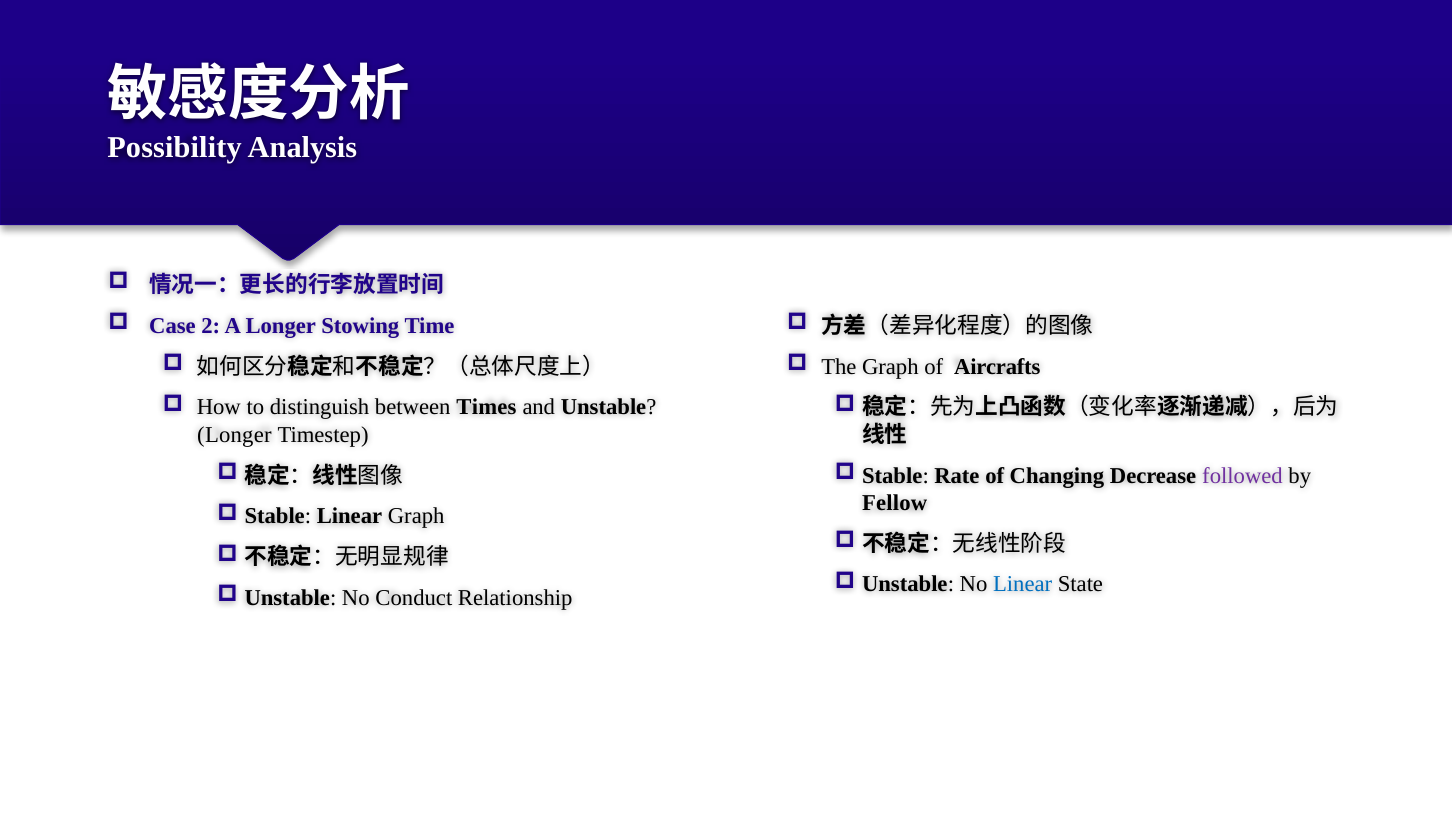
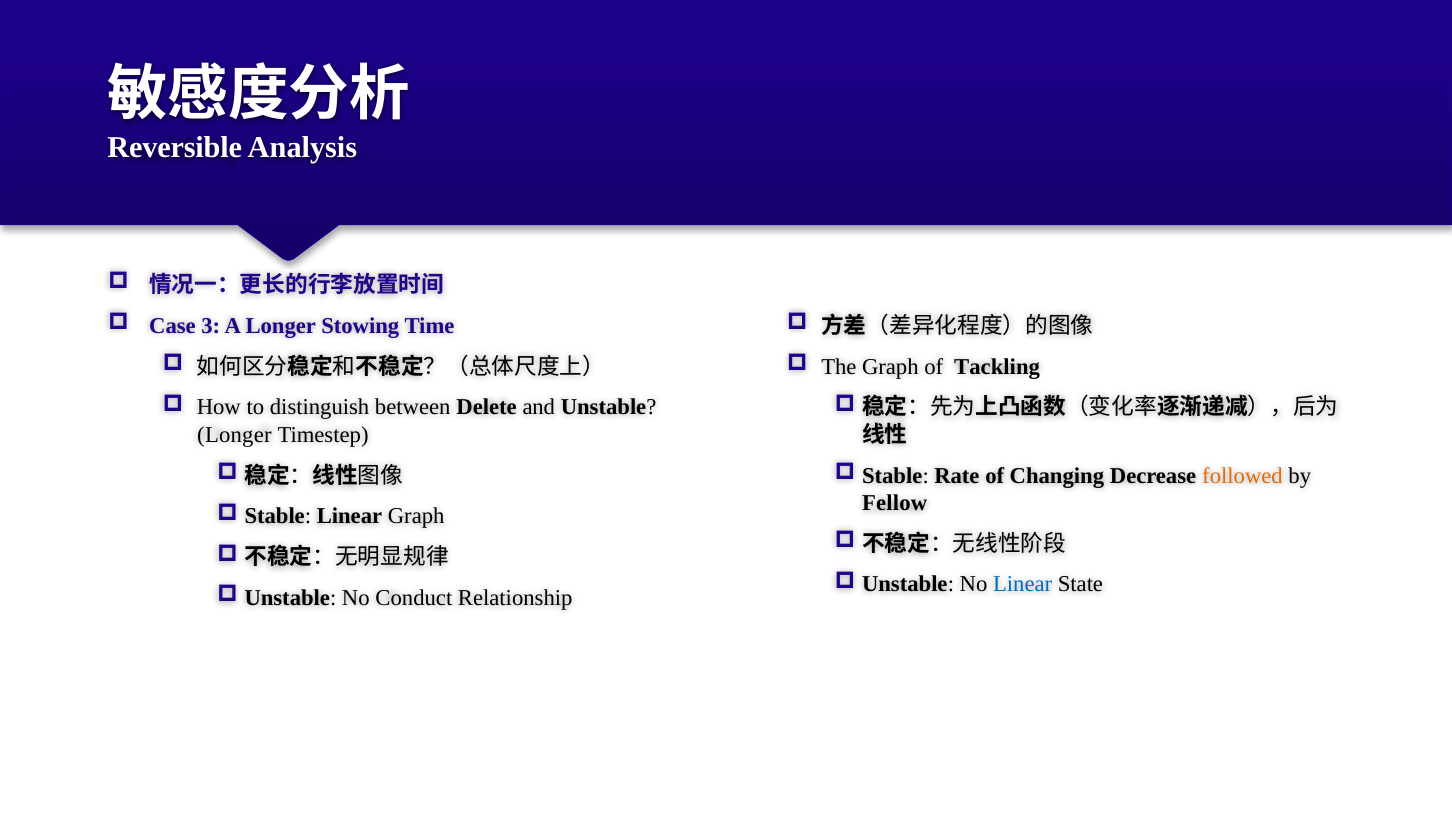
Possibility: Possibility -> Reversible
2: 2 -> 3
Aircrafts: Aircrafts -> Tackling
Times: Times -> Delete
followed colour: purple -> orange
